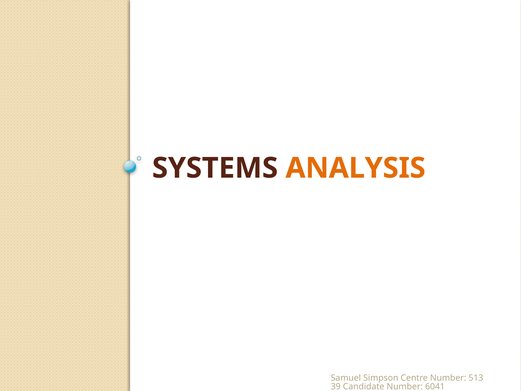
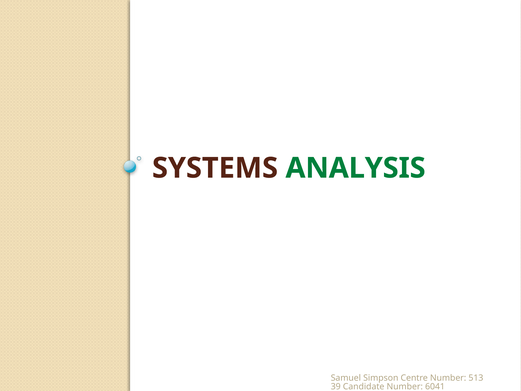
ANALYSIS colour: orange -> green
